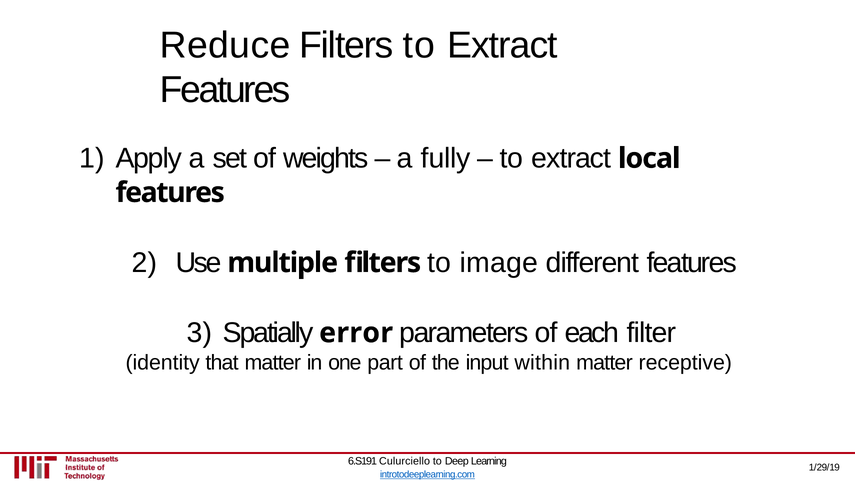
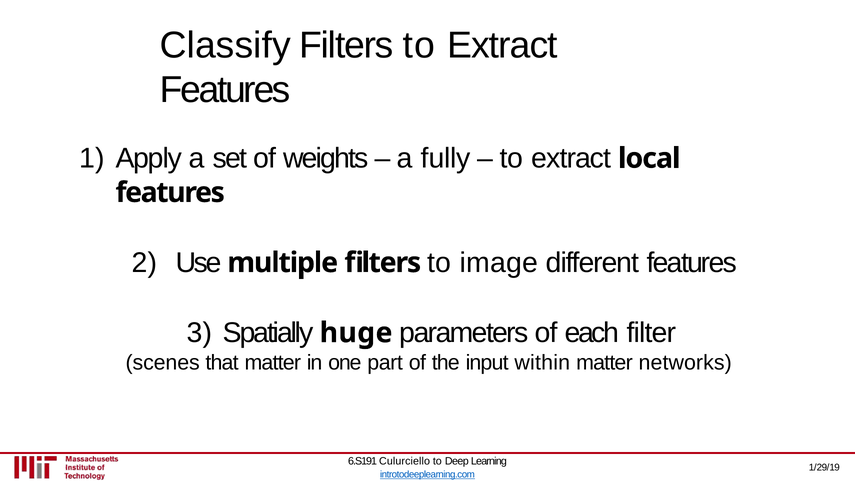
Reduce: Reduce -> Classify
error: error -> huge
identity: identity -> scenes
receptive: receptive -> networks
